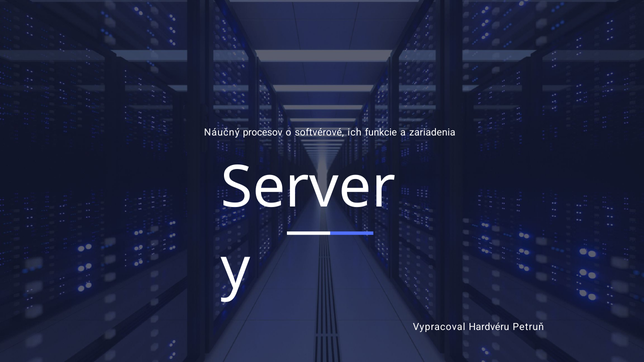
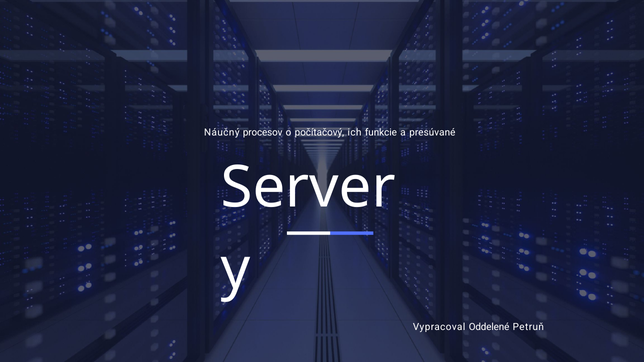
softvérové: softvérové -> počítačový
zariadenia: zariadenia -> presúvané
Hardvéru: Hardvéru -> Oddelené
